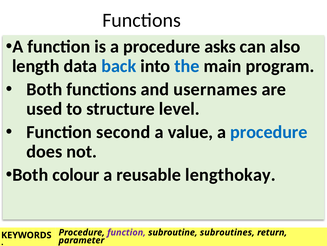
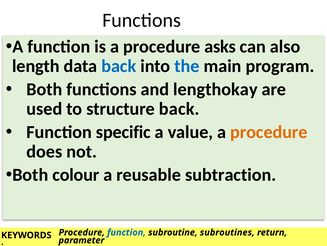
usernames: usernames -> lengthokay
structure level: level -> back
second: second -> specific
procedure at (269, 132) colour: blue -> orange
lengthokay: lengthokay -> subtraction
function at (126, 232) colour: purple -> blue
